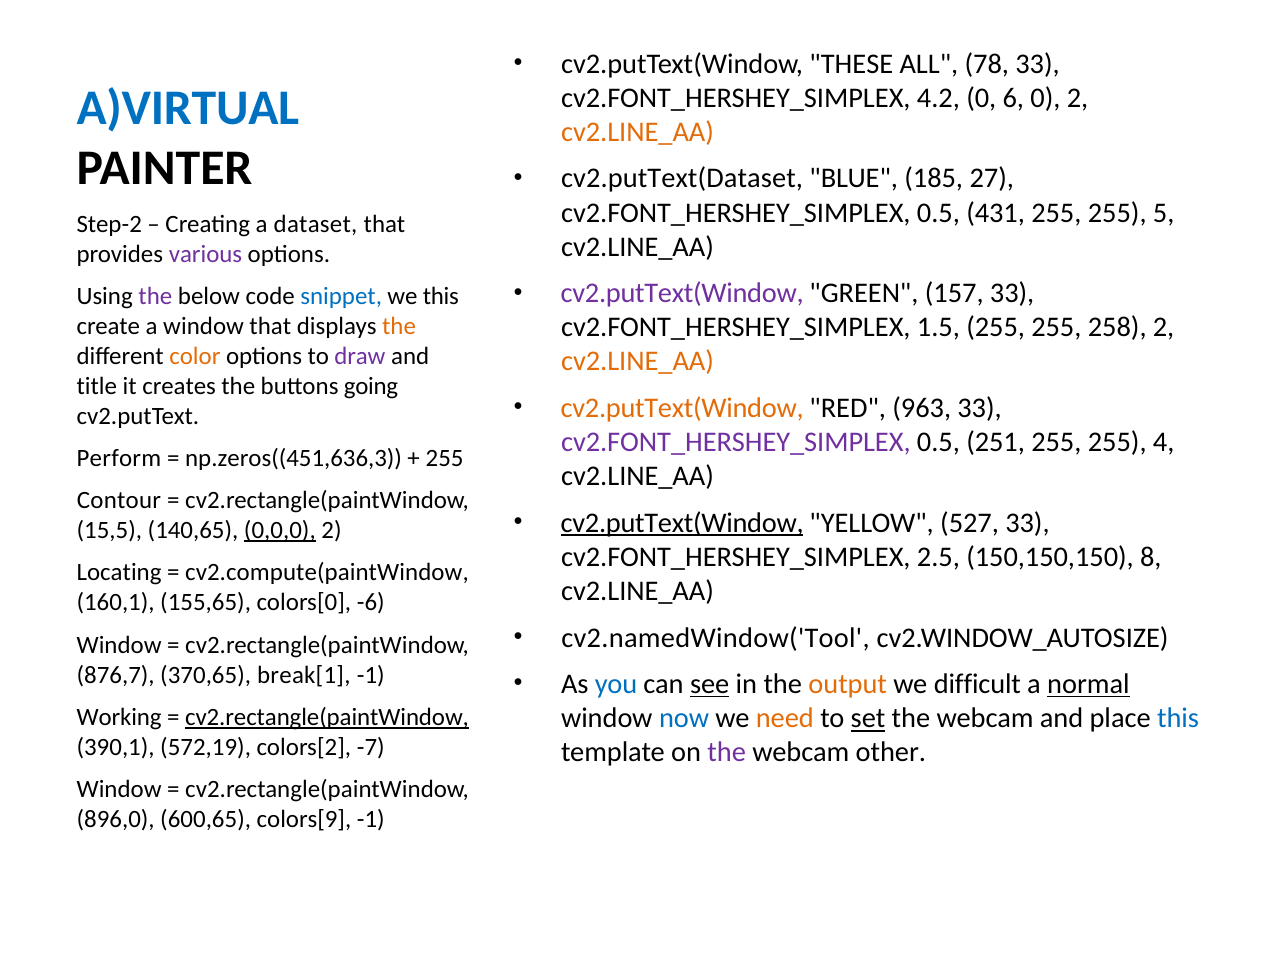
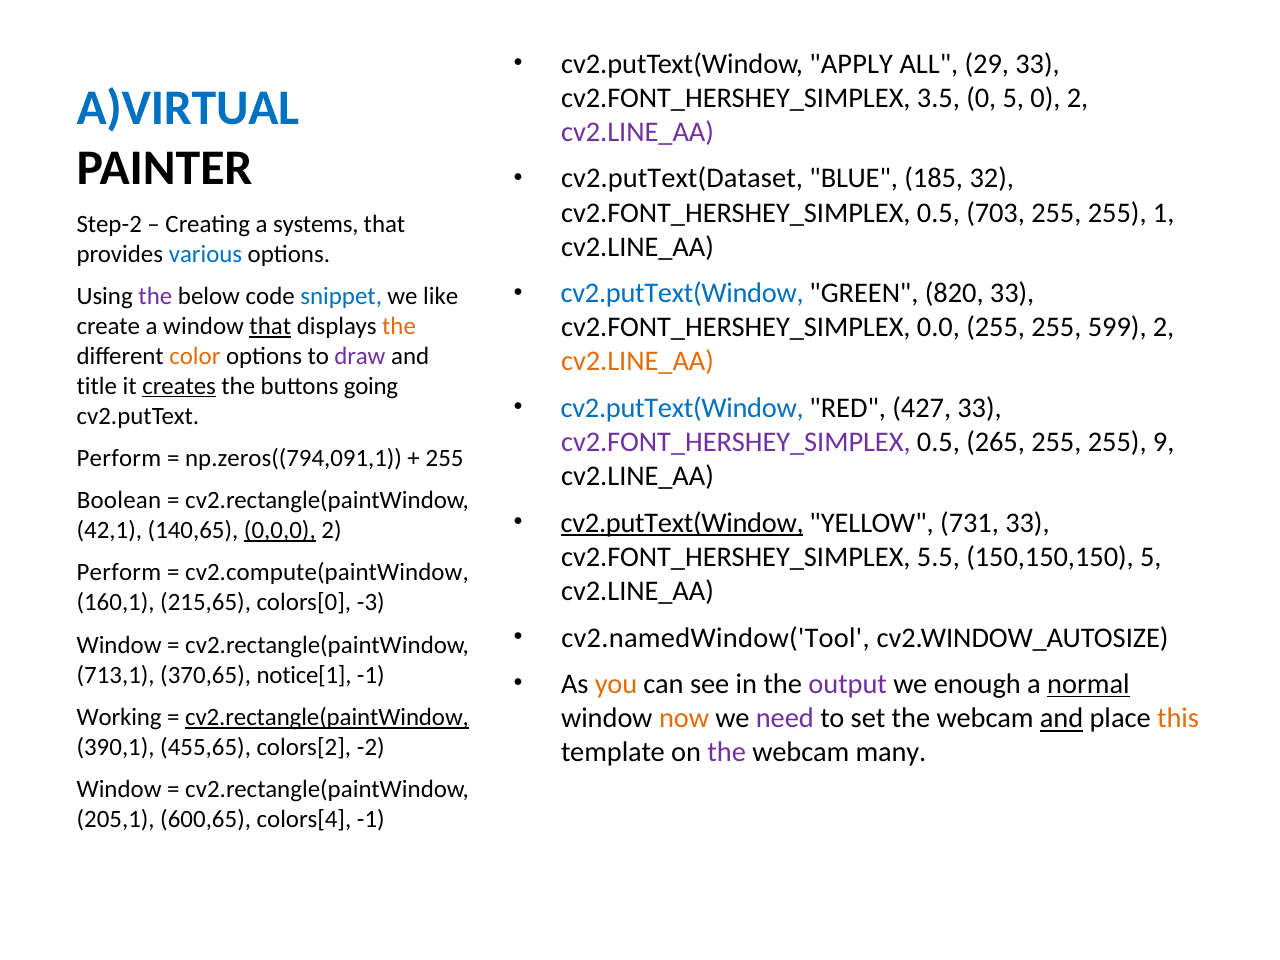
THESE: THESE -> APPLY
78: 78 -> 29
4.2: 4.2 -> 3.5
0 6: 6 -> 5
cv2.LINE_AA at (638, 132) colour: orange -> purple
27: 27 -> 32
431: 431 -> 703
5: 5 -> 1
dataset: dataset -> systems
various colour: purple -> blue
cv2.putText(Window at (682, 293) colour: purple -> blue
157: 157 -> 820
we this: this -> like
1.5: 1.5 -> 0.0
258: 258 -> 599
that at (270, 326) underline: none -> present
creates underline: none -> present
cv2.putText(Window at (682, 408) colour: orange -> blue
963: 963 -> 427
251: 251 -> 265
4: 4 -> 9
np.zeros((451,636,3: np.zeros((451,636,3 -> np.zeros((794,091,1
Contour: Contour -> Boolean
527: 527 -> 731
15,5: 15,5 -> 42,1
2.5: 2.5 -> 5.5
150,150,150 8: 8 -> 5
Locating at (119, 573): Locating -> Perform
155,65: 155,65 -> 215,65
-6: -6 -> -3
876,7: 876,7 -> 713,1
break[1: break[1 -> notice[1
you colour: blue -> orange
see underline: present -> none
output colour: orange -> purple
difficult: difficult -> enough
now colour: blue -> orange
need colour: orange -> purple
set underline: present -> none
and at (1062, 718) underline: none -> present
this at (1178, 718) colour: blue -> orange
572,19: 572,19 -> 455,65
-7: -7 -> -2
other: other -> many
896,0: 896,0 -> 205,1
colors[9: colors[9 -> colors[4
